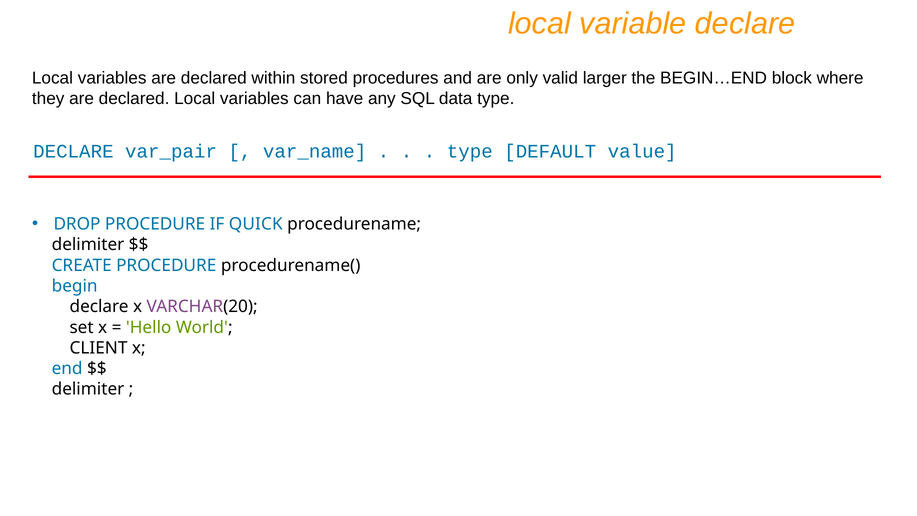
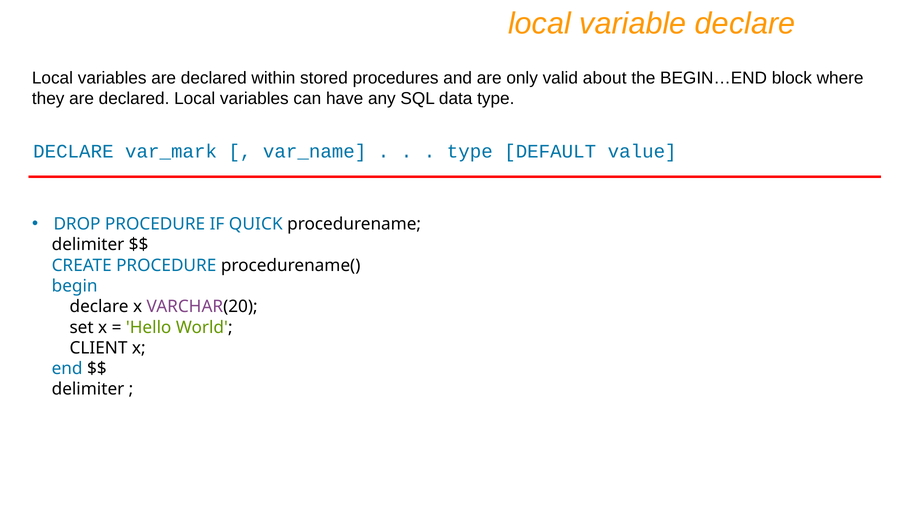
larger: larger -> about
var_pair: var_pair -> var_mark
